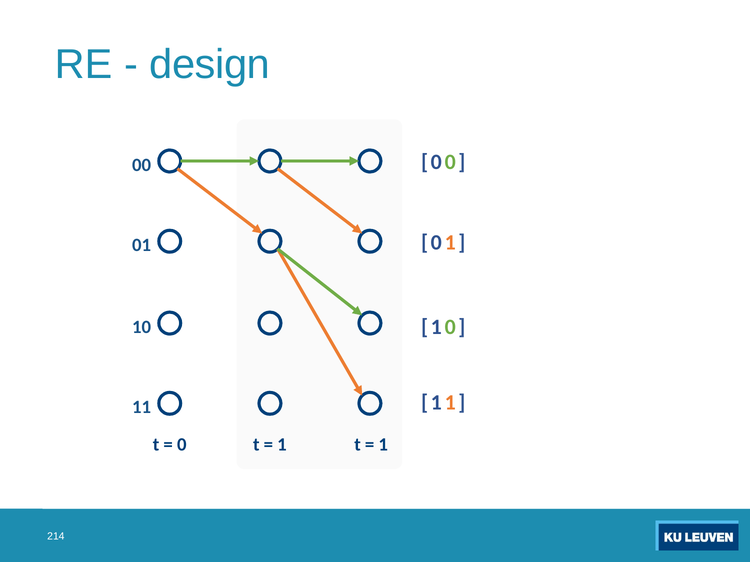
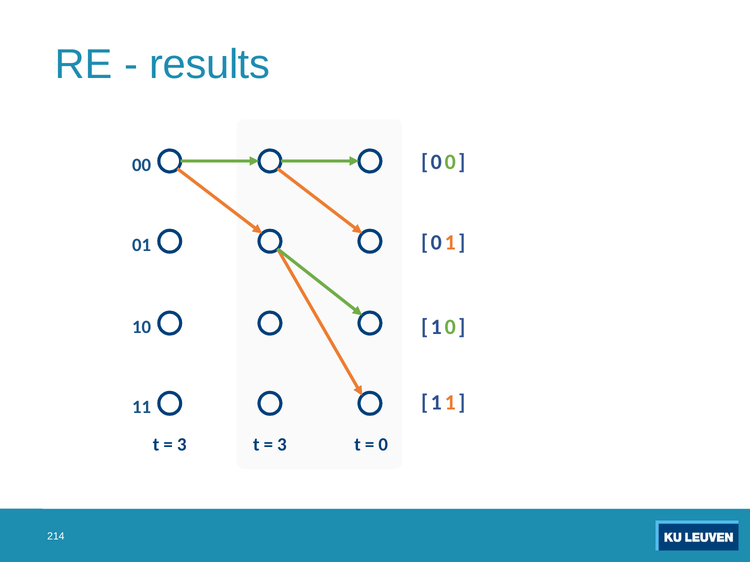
design: design -> results
0 at (182, 445): 0 -> 3
1 at (282, 445): 1 -> 3
1 at (383, 445): 1 -> 0
